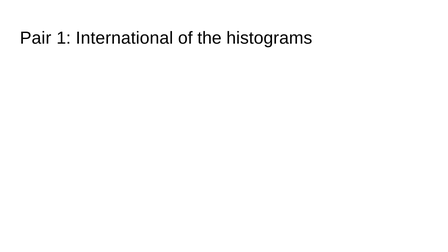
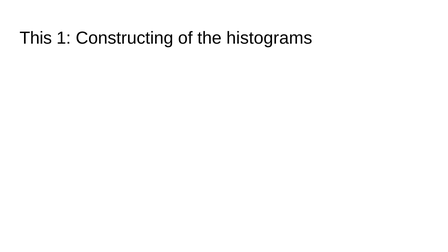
Pair: Pair -> This
International: International -> Constructing
